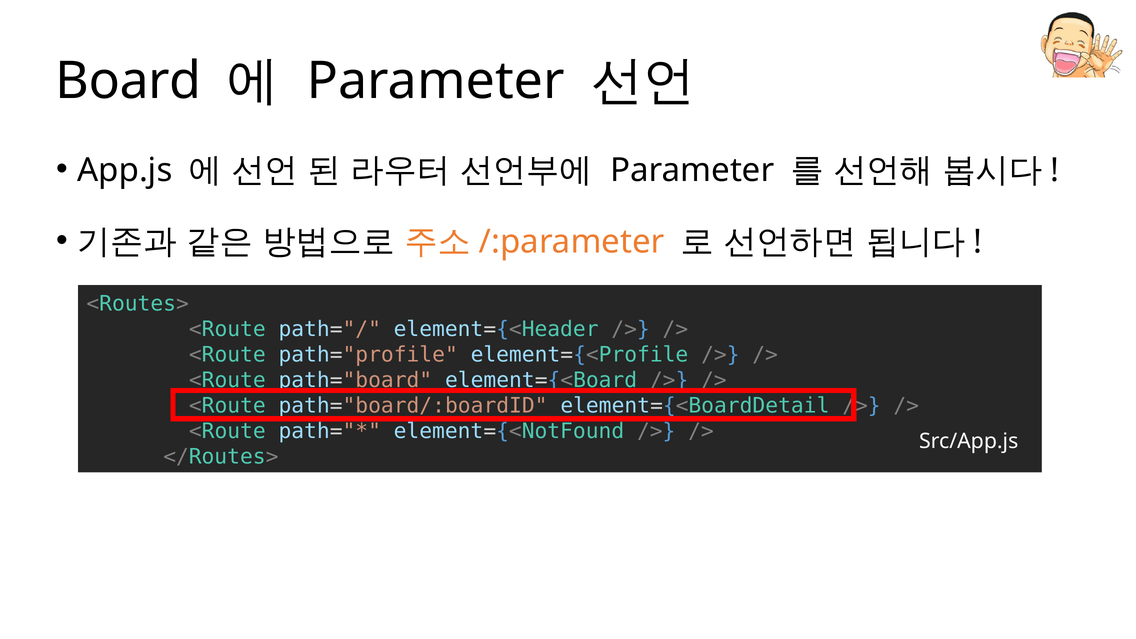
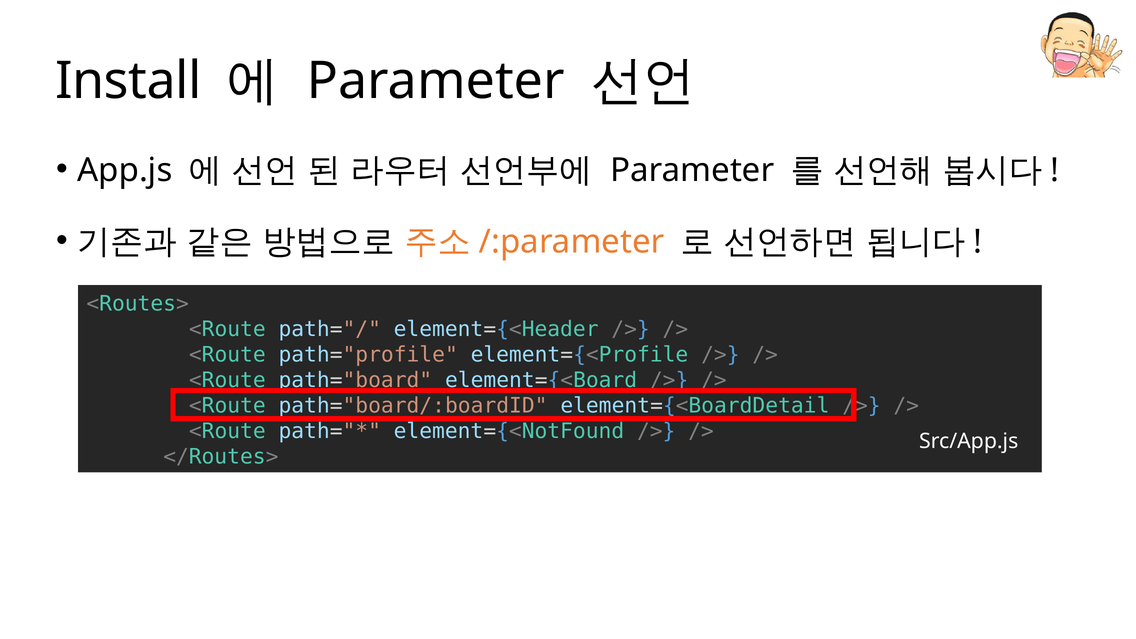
Board: Board -> Install
